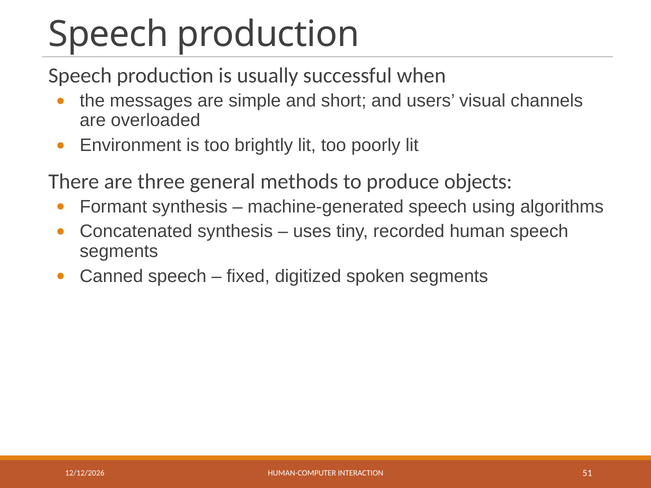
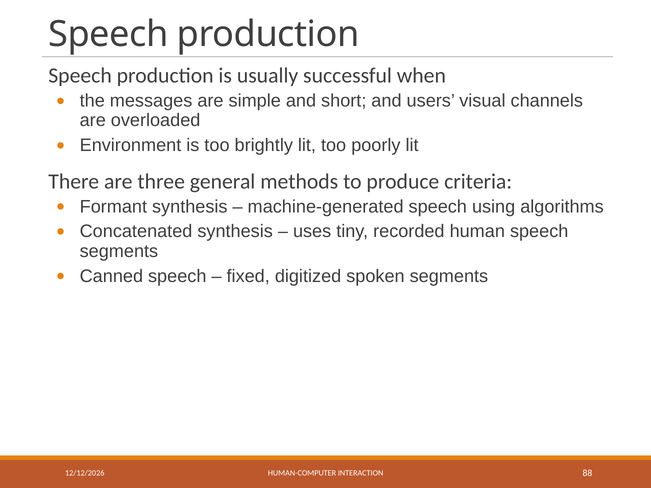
objects: objects -> criteria
51: 51 -> 88
